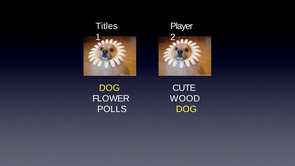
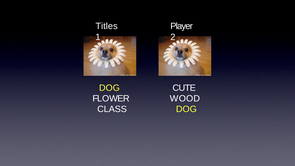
POLLS: POLLS -> CLASS
